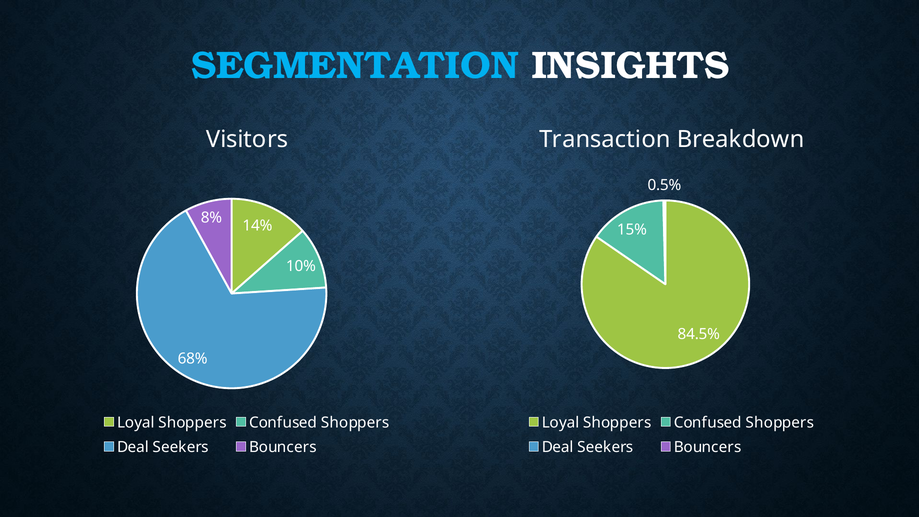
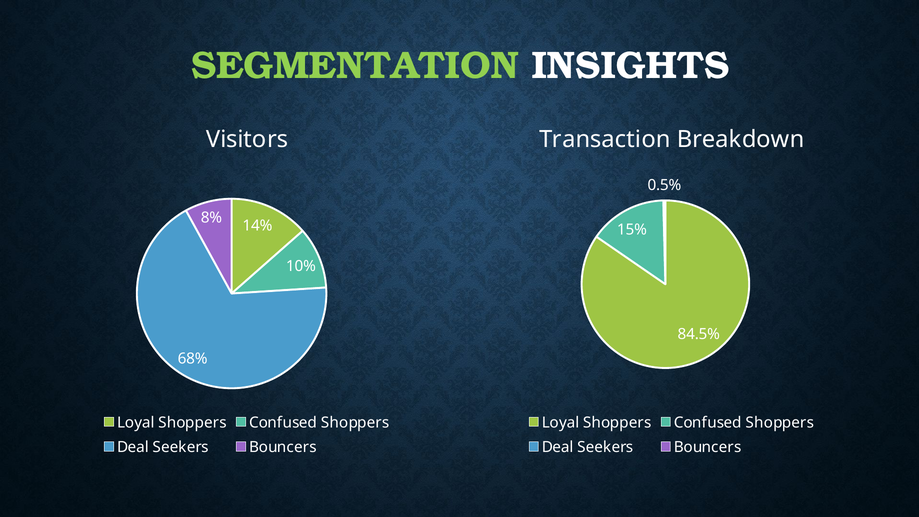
SEGMENTATION colour: light blue -> light green
